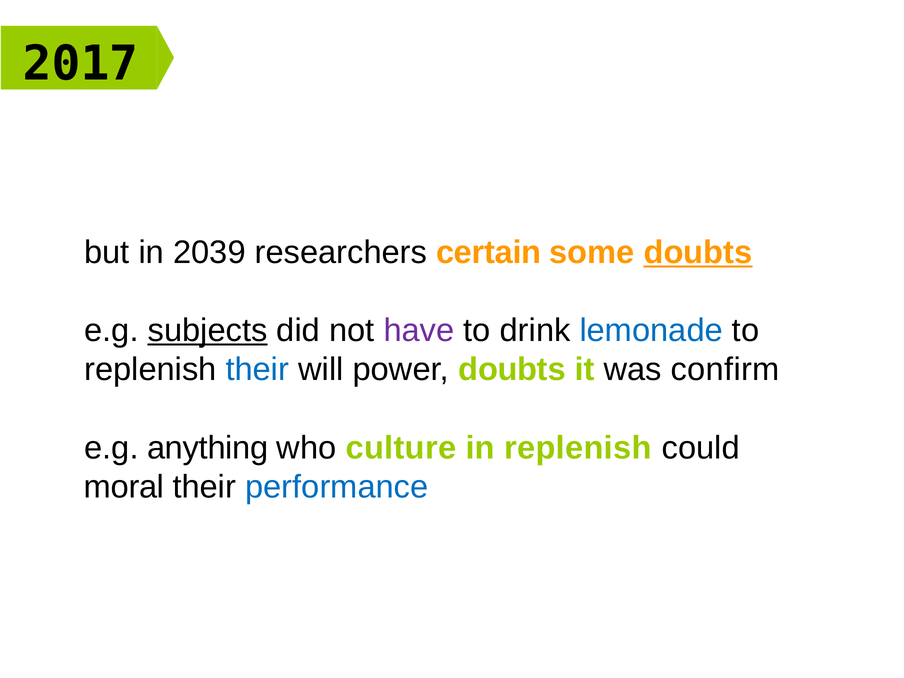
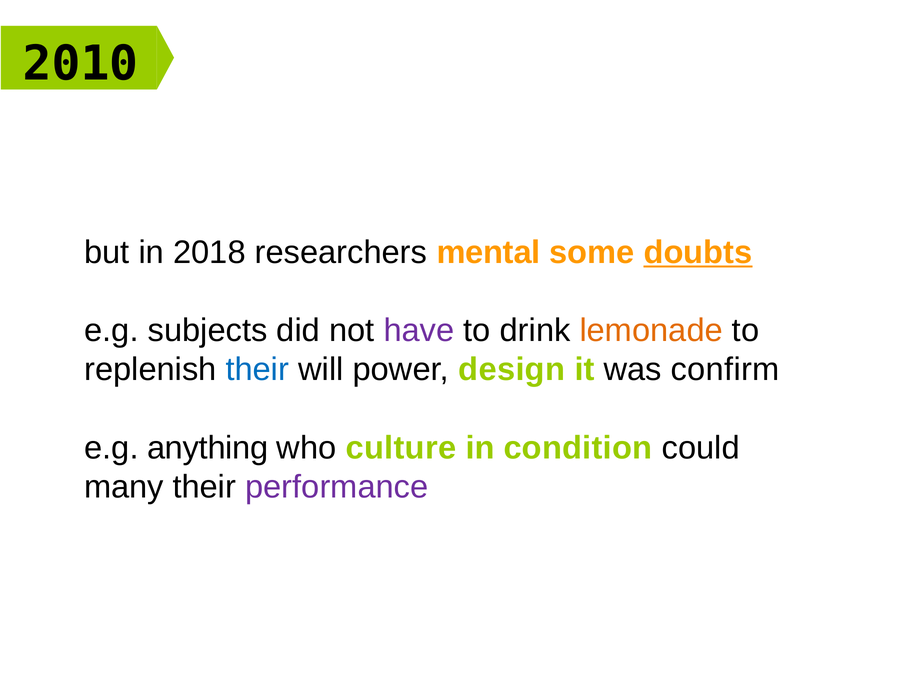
2017: 2017 -> 2010
2039: 2039 -> 2018
certain: certain -> mental
subjects underline: present -> none
lemonade colour: blue -> orange
power doubts: doubts -> design
in replenish: replenish -> condition
moral: moral -> many
performance colour: blue -> purple
